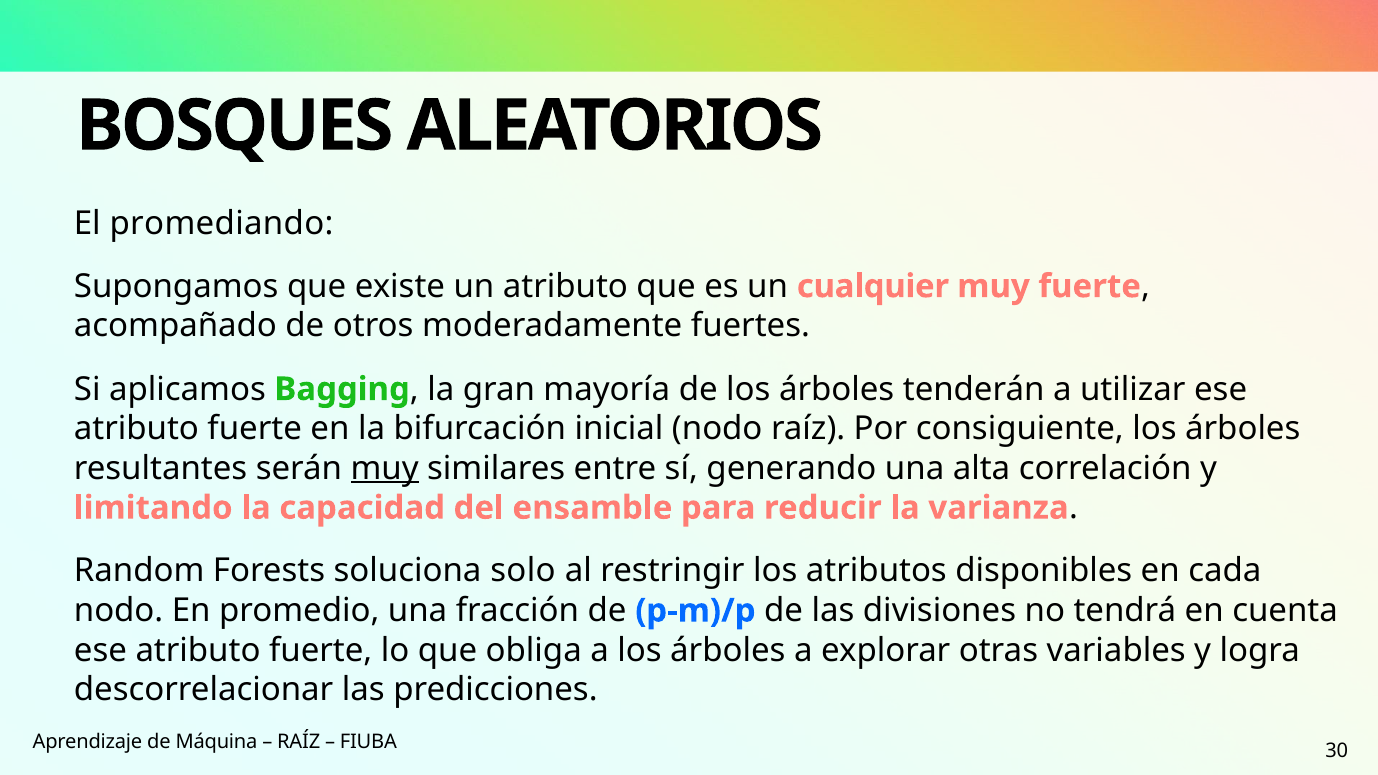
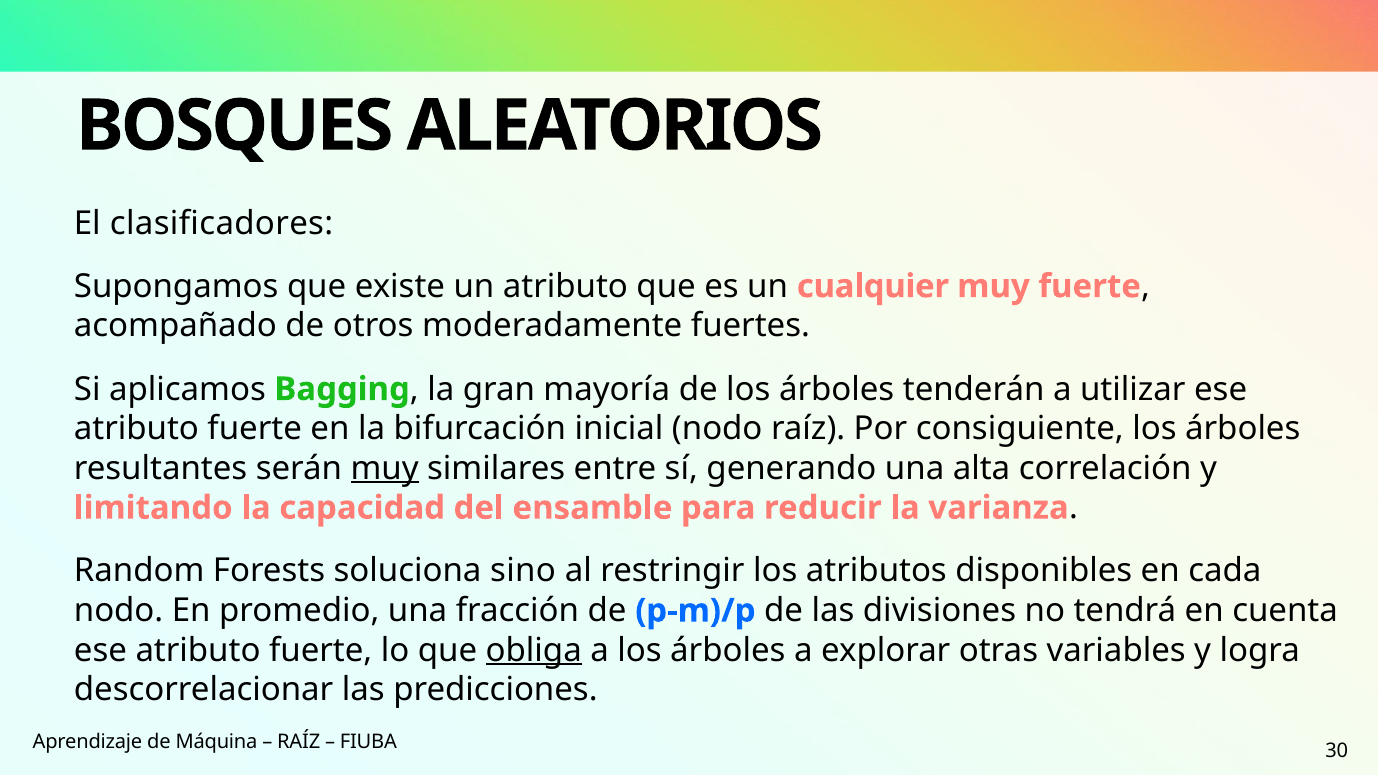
promediando: promediando -> clasificadores
solo: solo -> sino
obliga underline: none -> present
